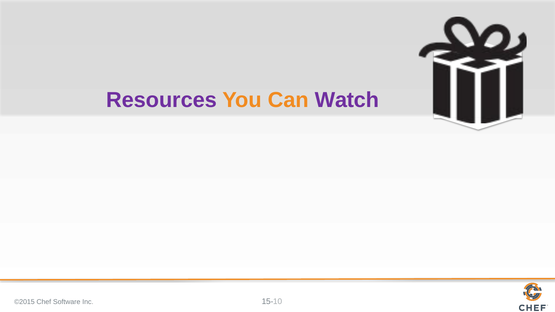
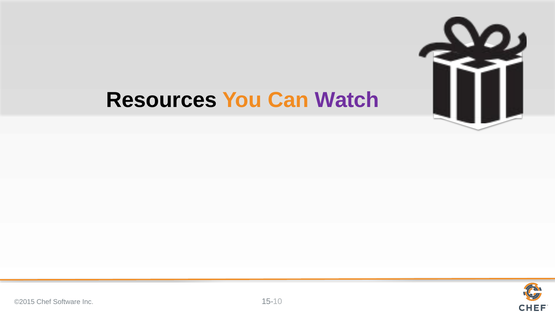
Resources colour: purple -> black
